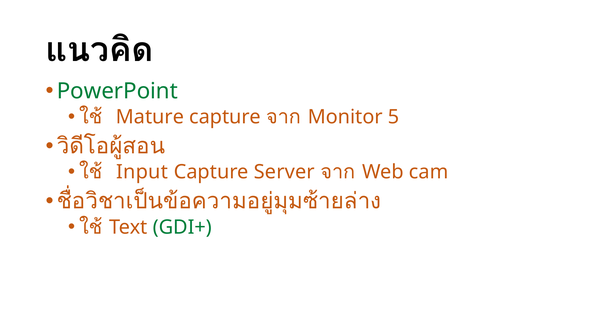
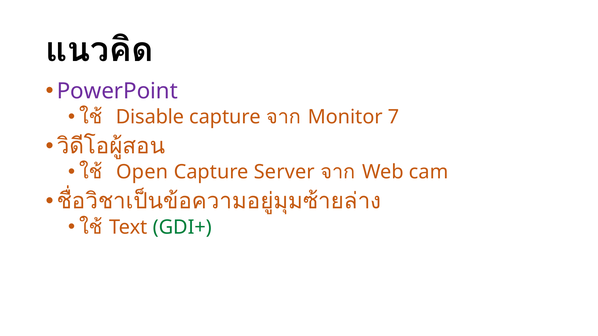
PowerPoint colour: green -> purple
Mature: Mature -> Disable
5: 5 -> 7
Input: Input -> Open
